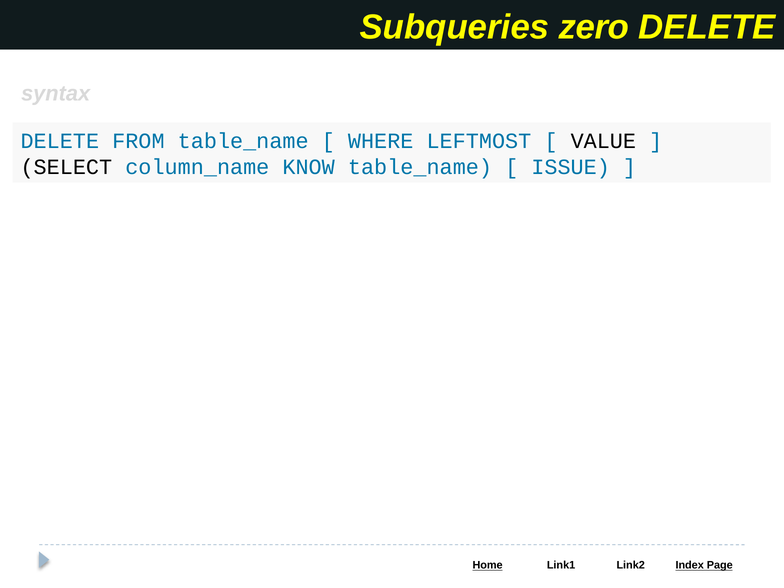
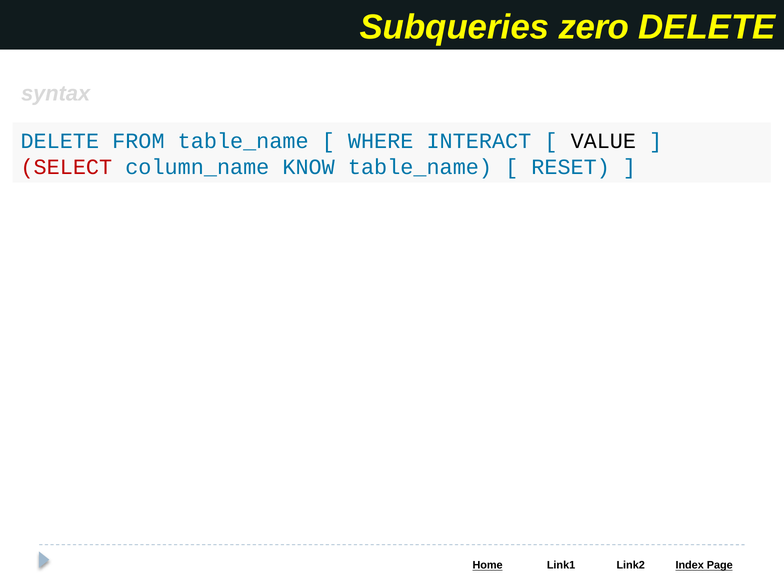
LEFTMOST: LEFTMOST -> INTERACT
SELECT colour: black -> red
ISSUE: ISSUE -> RESET
